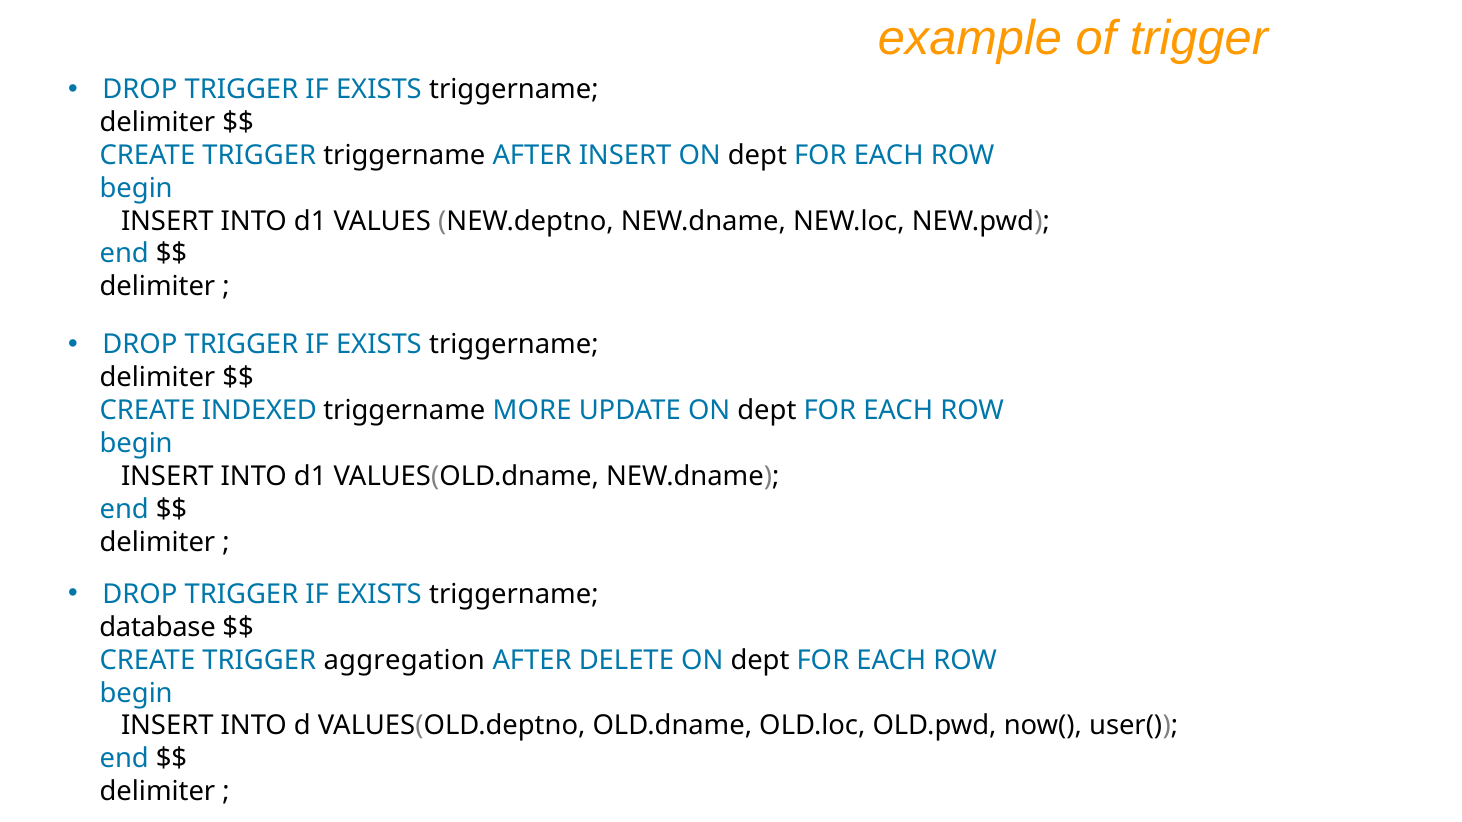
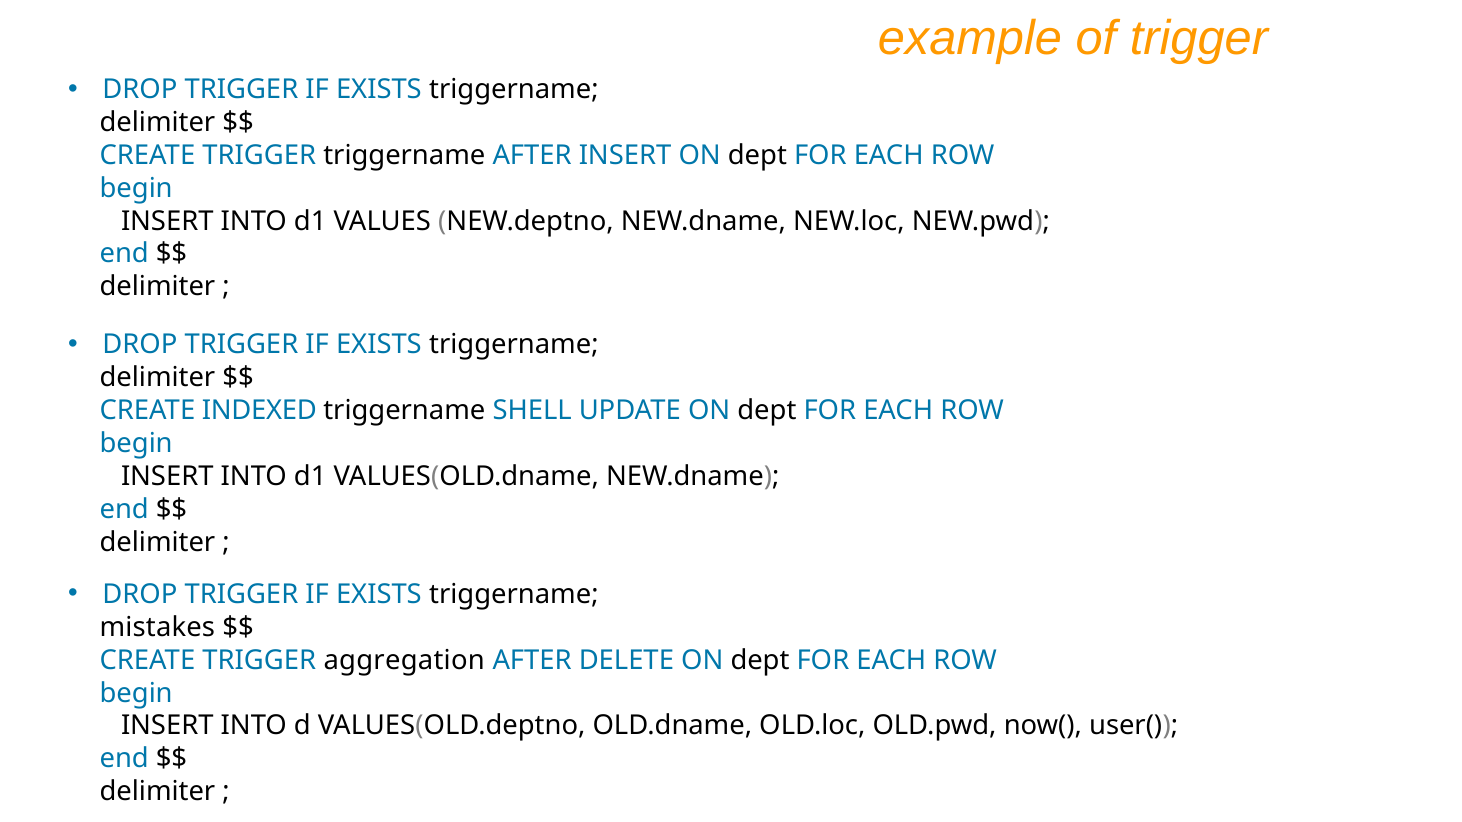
MORE: MORE -> SHELL
database: database -> mistakes
